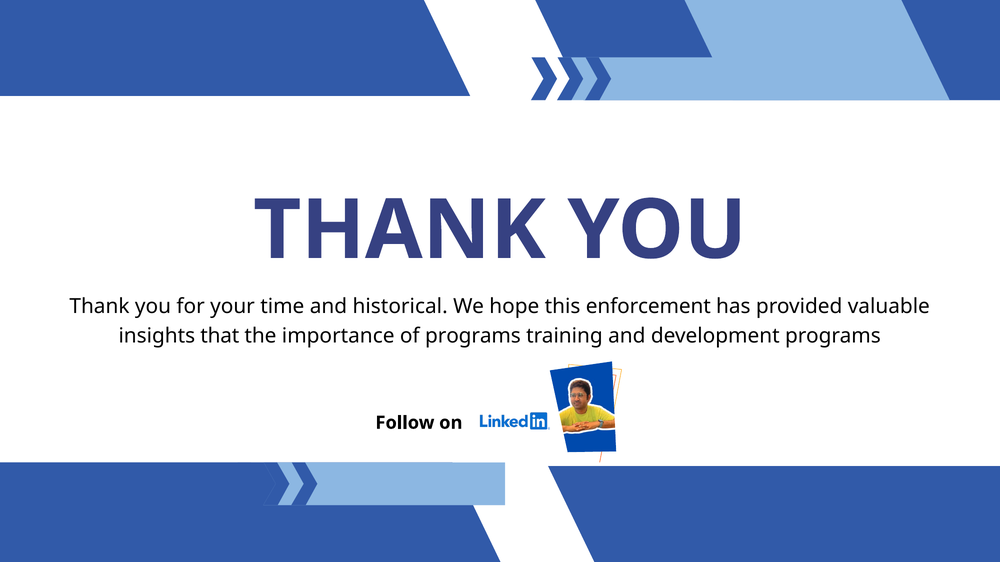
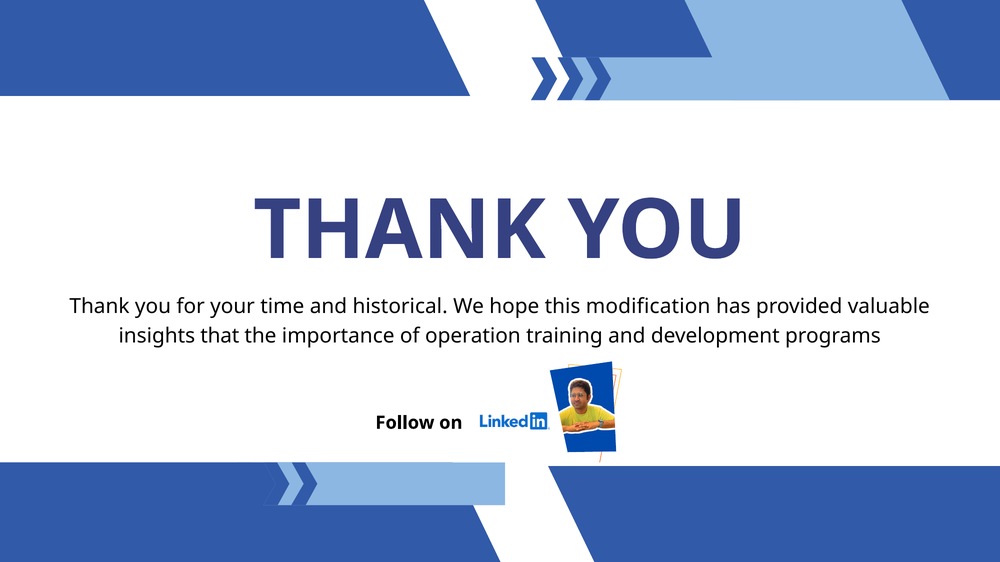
enforcement: enforcement -> modification
of programs: programs -> operation
